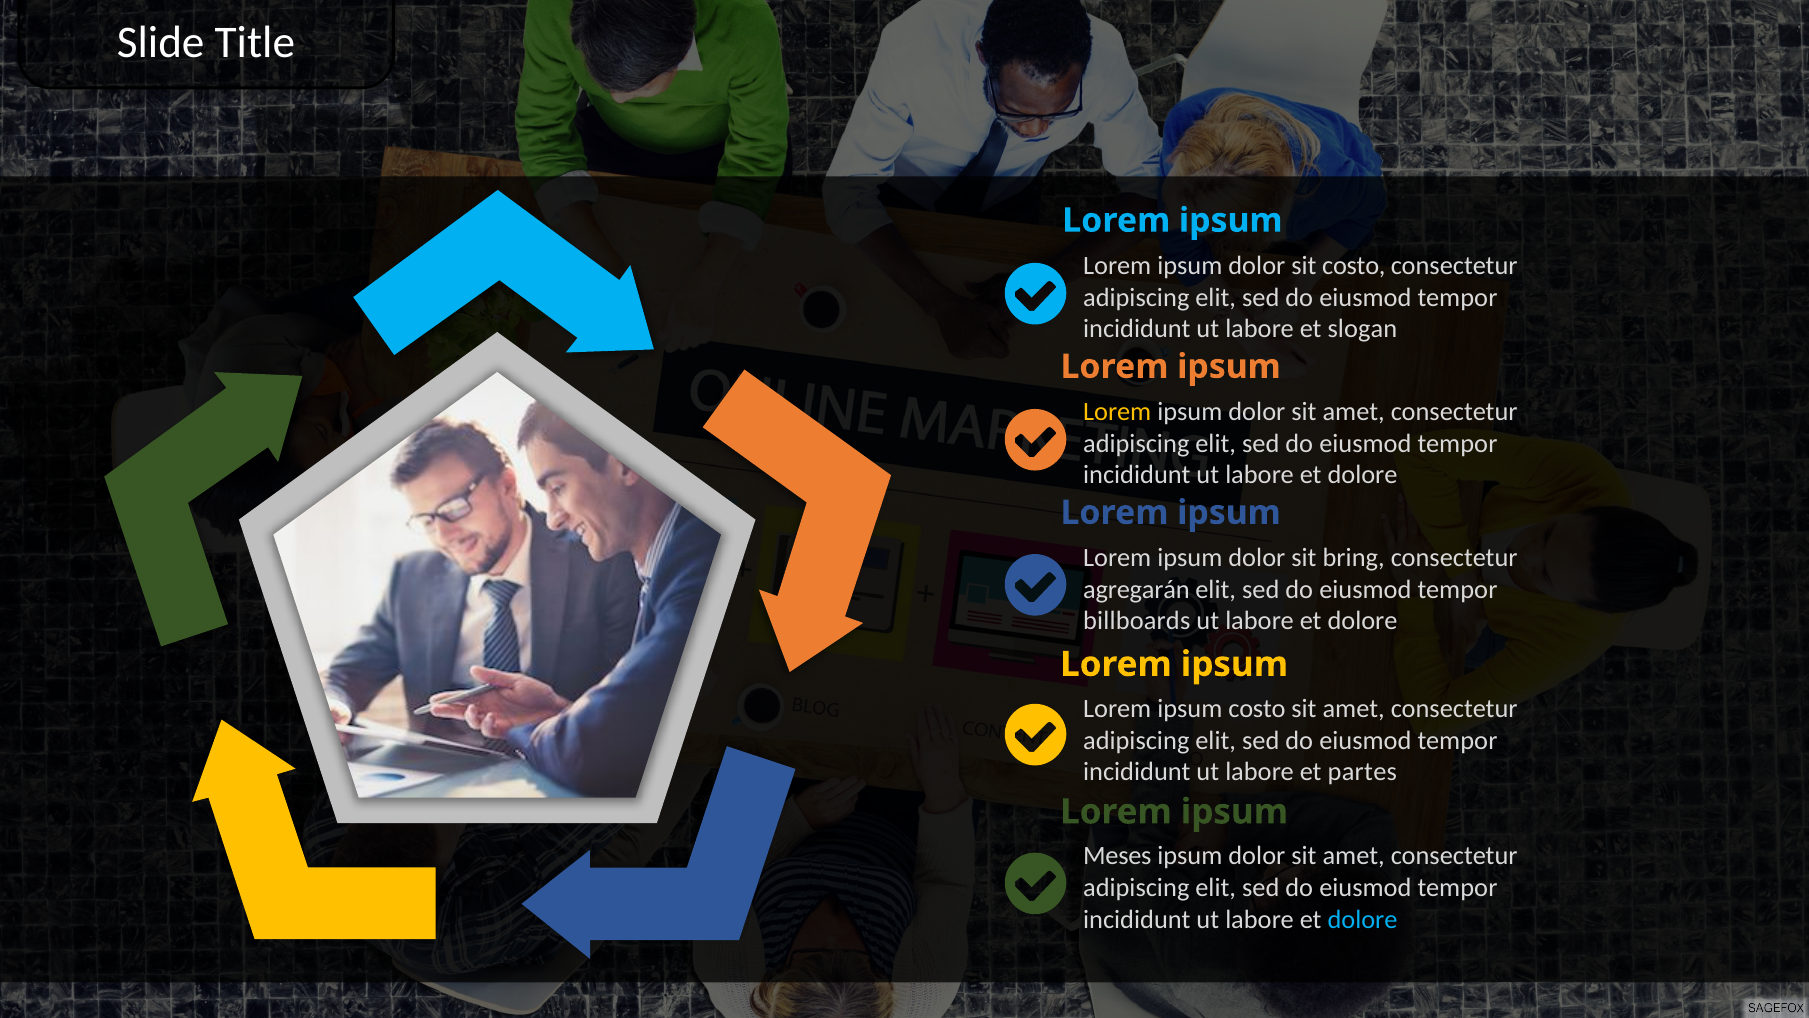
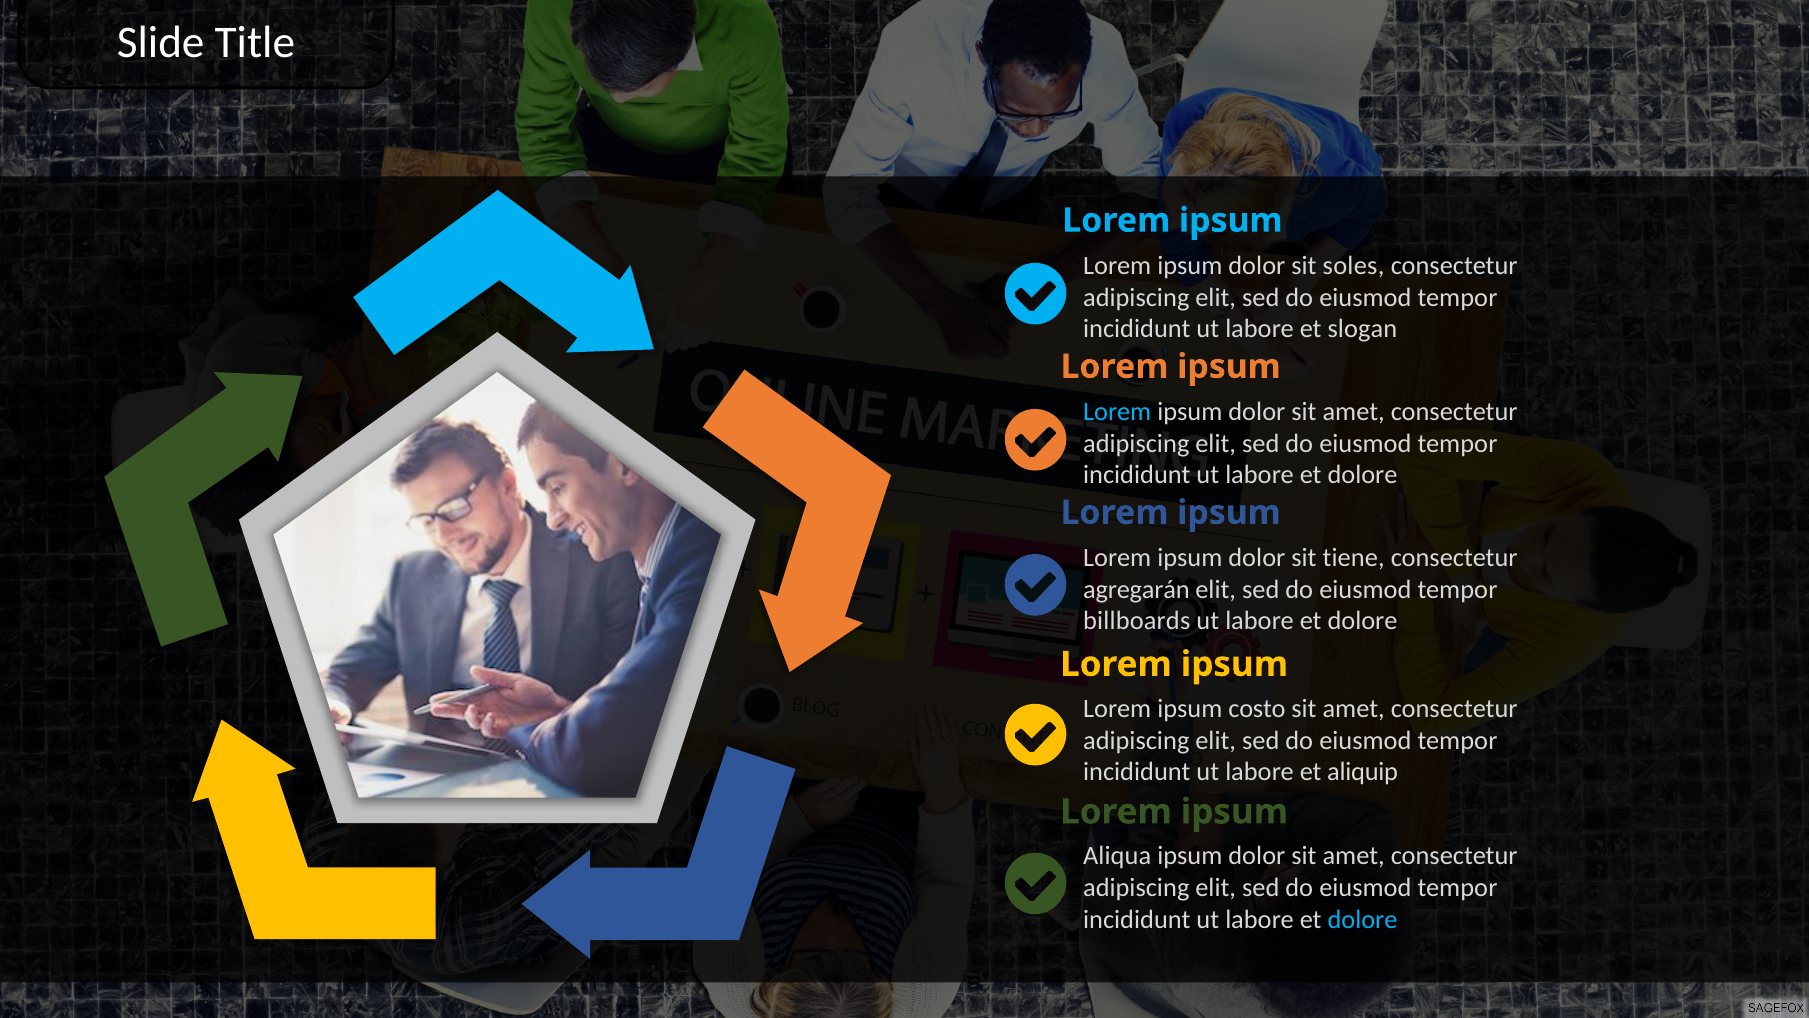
sit costo: costo -> soles
Lorem at (1117, 412) colour: yellow -> light blue
bring: bring -> tiene
partes: partes -> aliquip
Meses: Meses -> Aliqua
